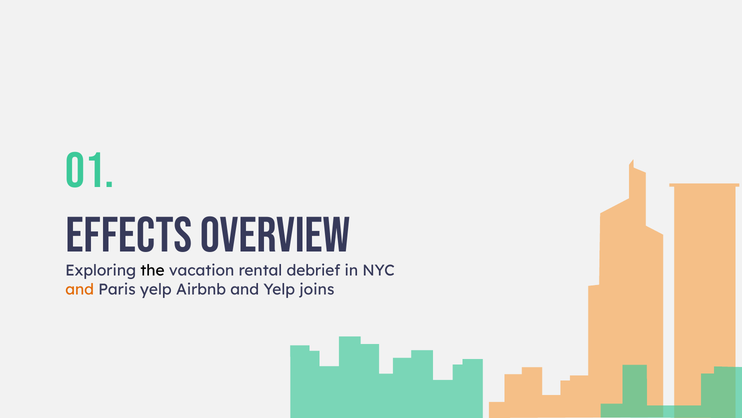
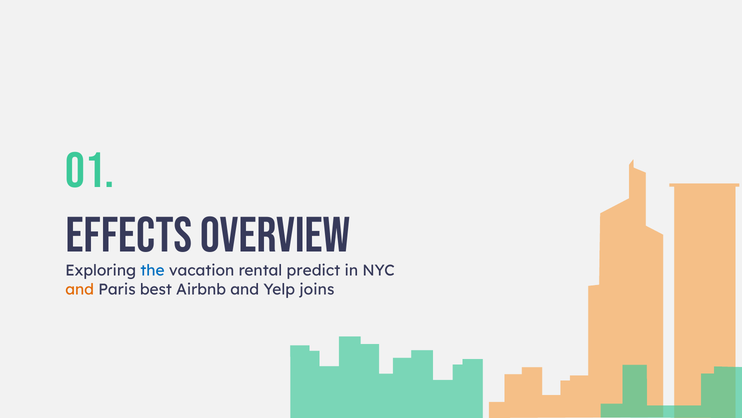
the colour: black -> blue
debrief: debrief -> predict
Paris yelp: yelp -> best
